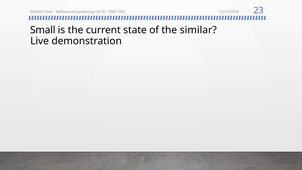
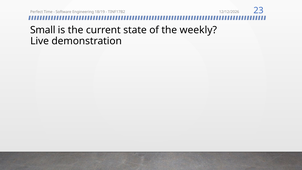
similar: similar -> weekly
